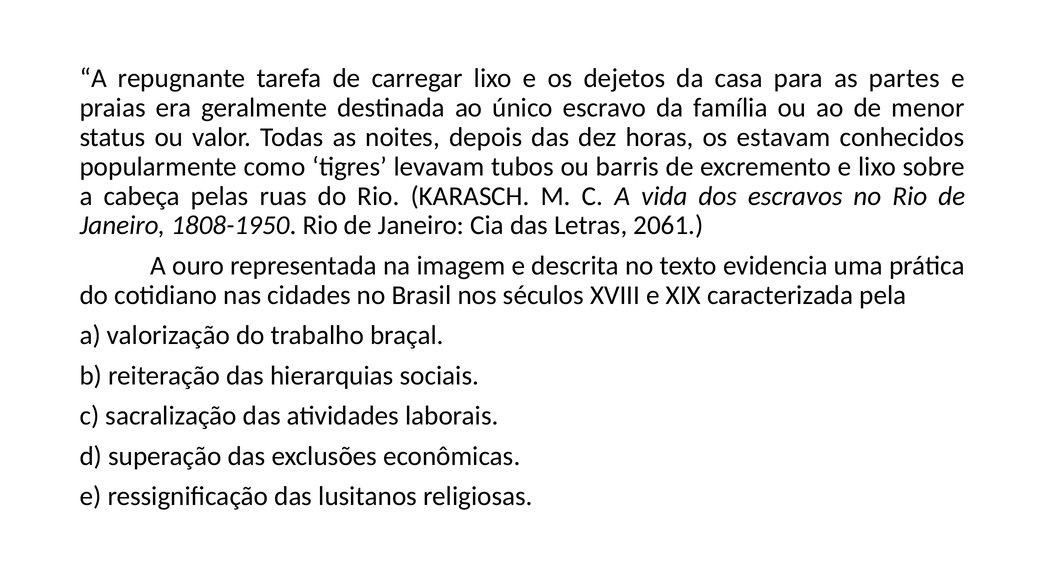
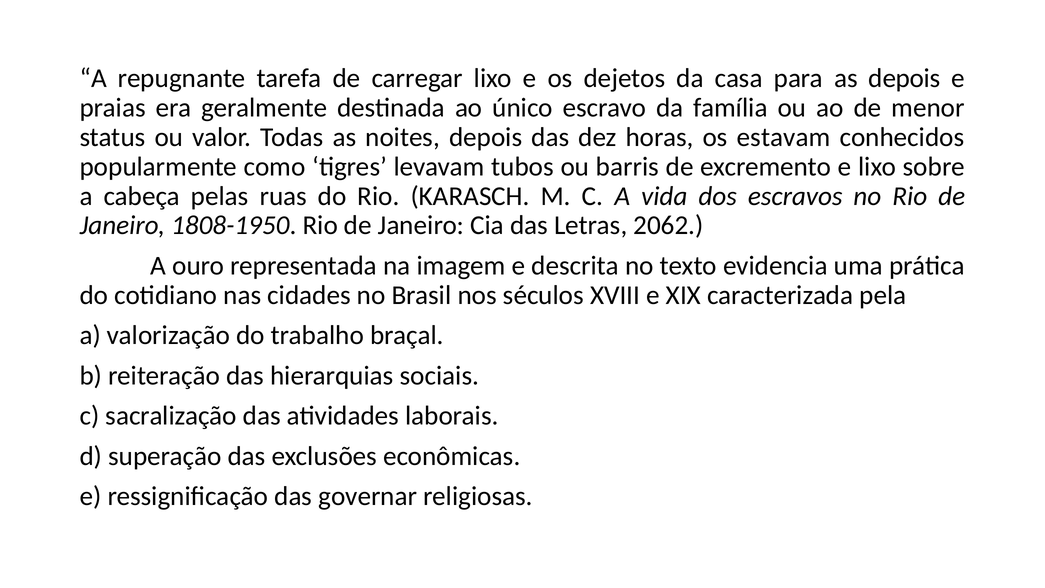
as partes: partes -> depois
2061: 2061 -> 2062
lusitanos: lusitanos -> governar
